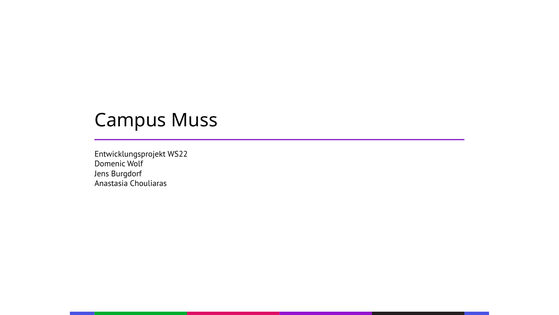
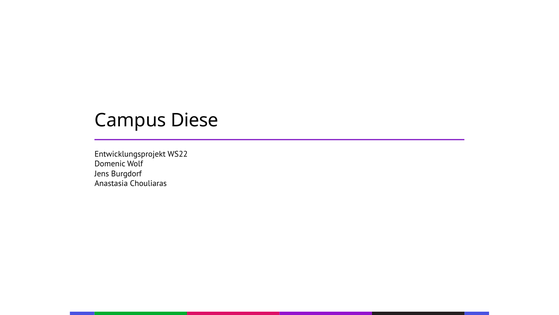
Muss: Muss -> Diese
